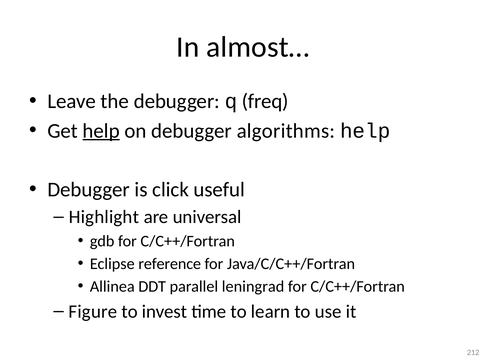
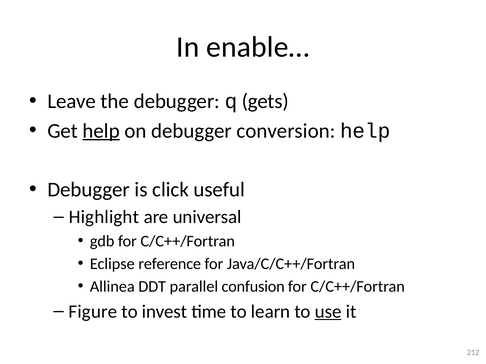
almost…: almost… -> enable…
freq: freq -> gets
algorithms: algorithms -> conversion
leningrad: leningrad -> confusion
use underline: none -> present
